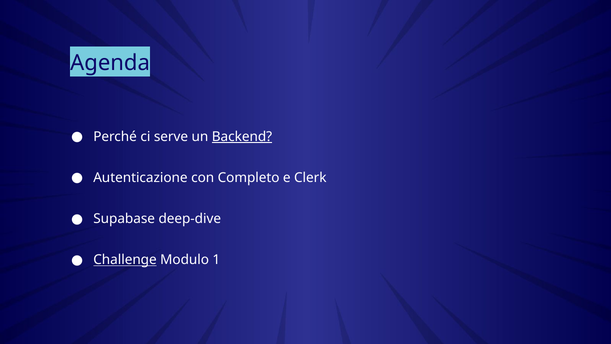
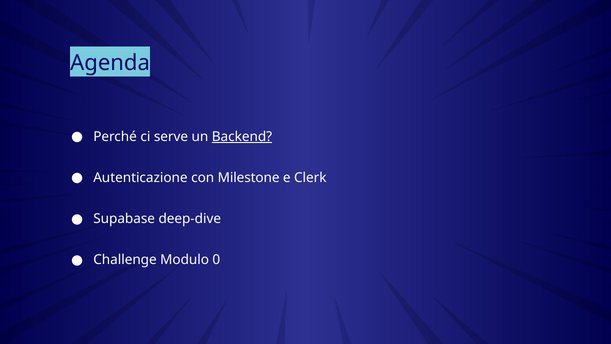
Completo: Completo -> Milestone
Challenge underline: present -> none
1: 1 -> 0
